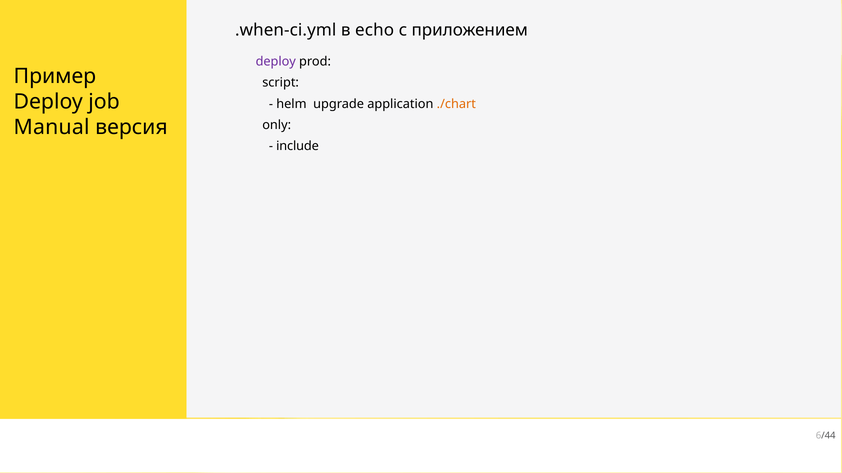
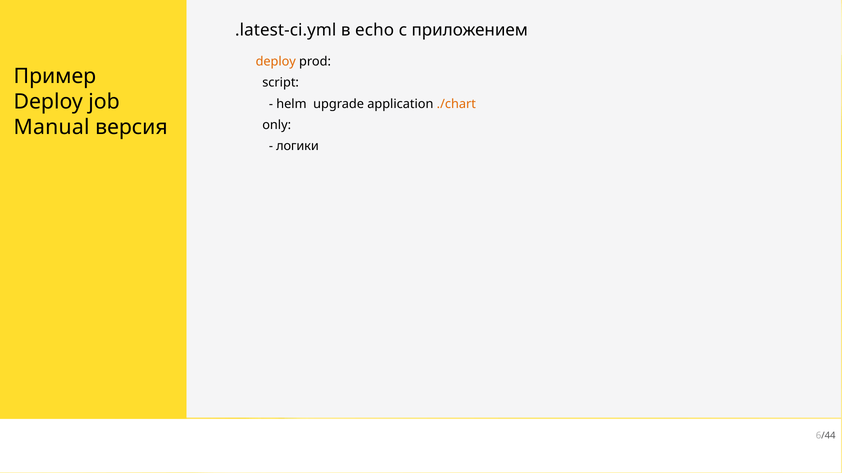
.when-ci.yml: .when-ci.yml -> .latest-ci.yml
deploy at (276, 62) colour: purple -> orange
include: include -> логики
